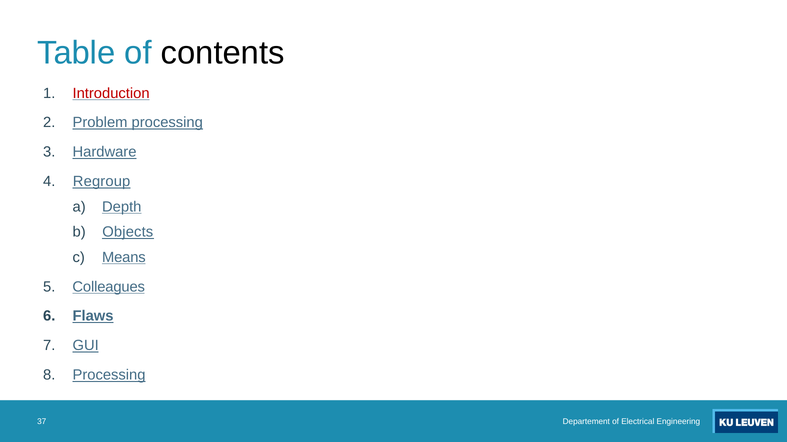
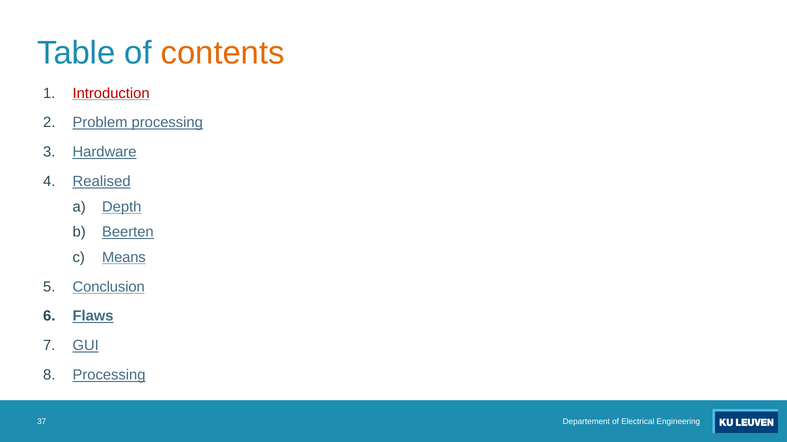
contents colour: black -> orange
Regroup: Regroup -> Realised
Objects: Objects -> Beerten
Colleagues: Colleagues -> Conclusion
